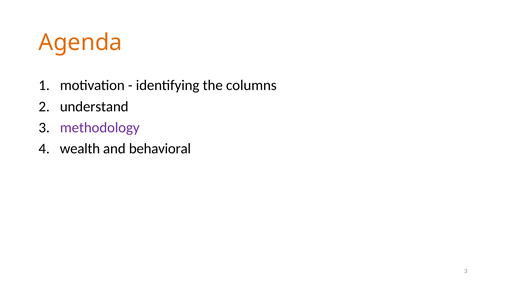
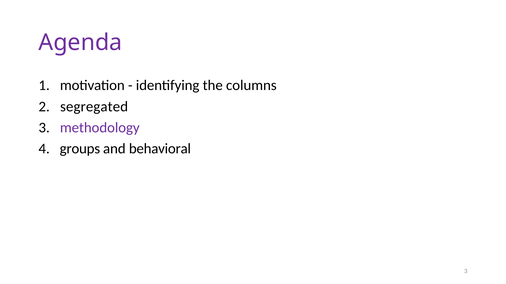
Agenda colour: orange -> purple
understand: understand -> segregated
wealth: wealth -> groups
